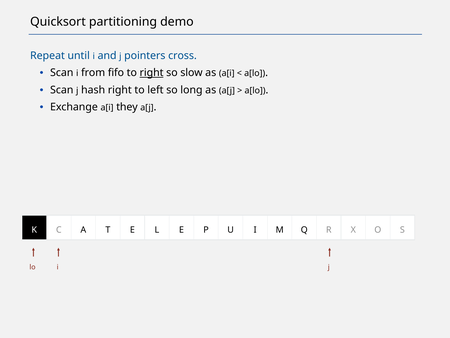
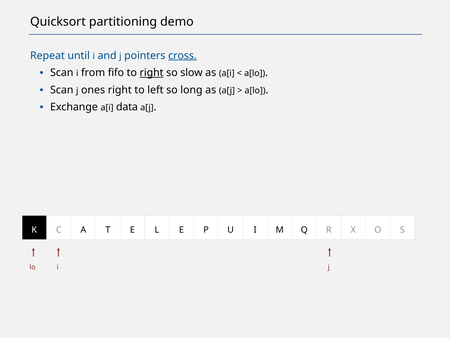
cross underline: none -> present
hash: hash -> ones
they: they -> data
